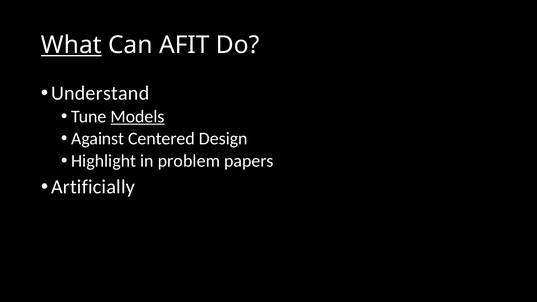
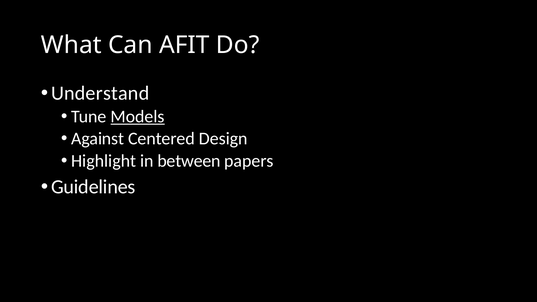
What underline: present -> none
problem: problem -> between
Artificially: Artificially -> Guidelines
